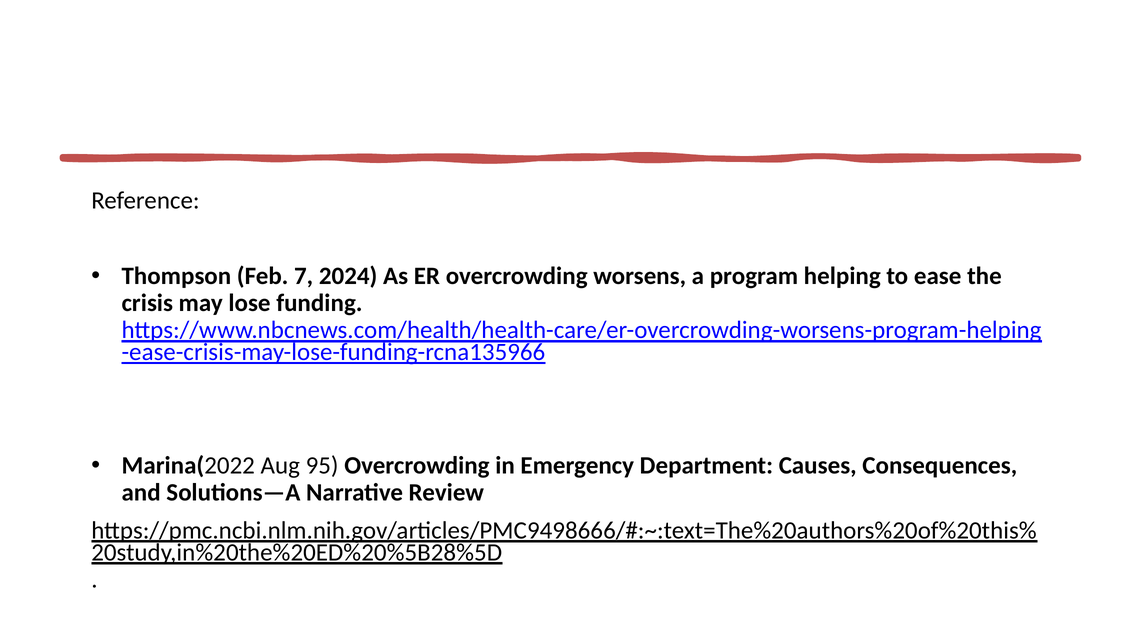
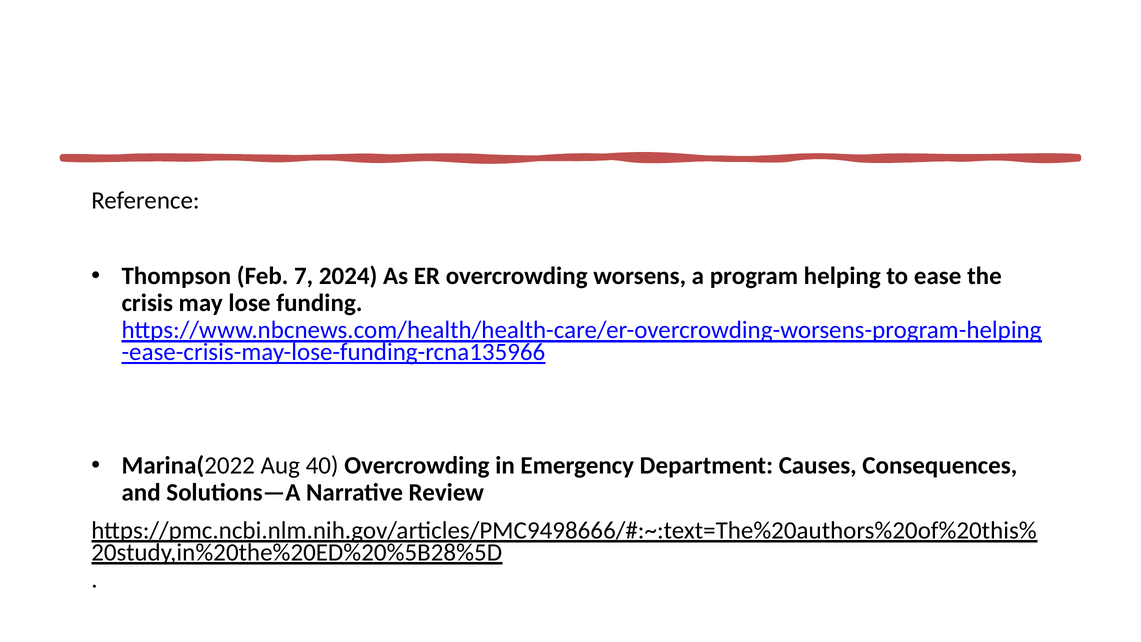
95: 95 -> 40
